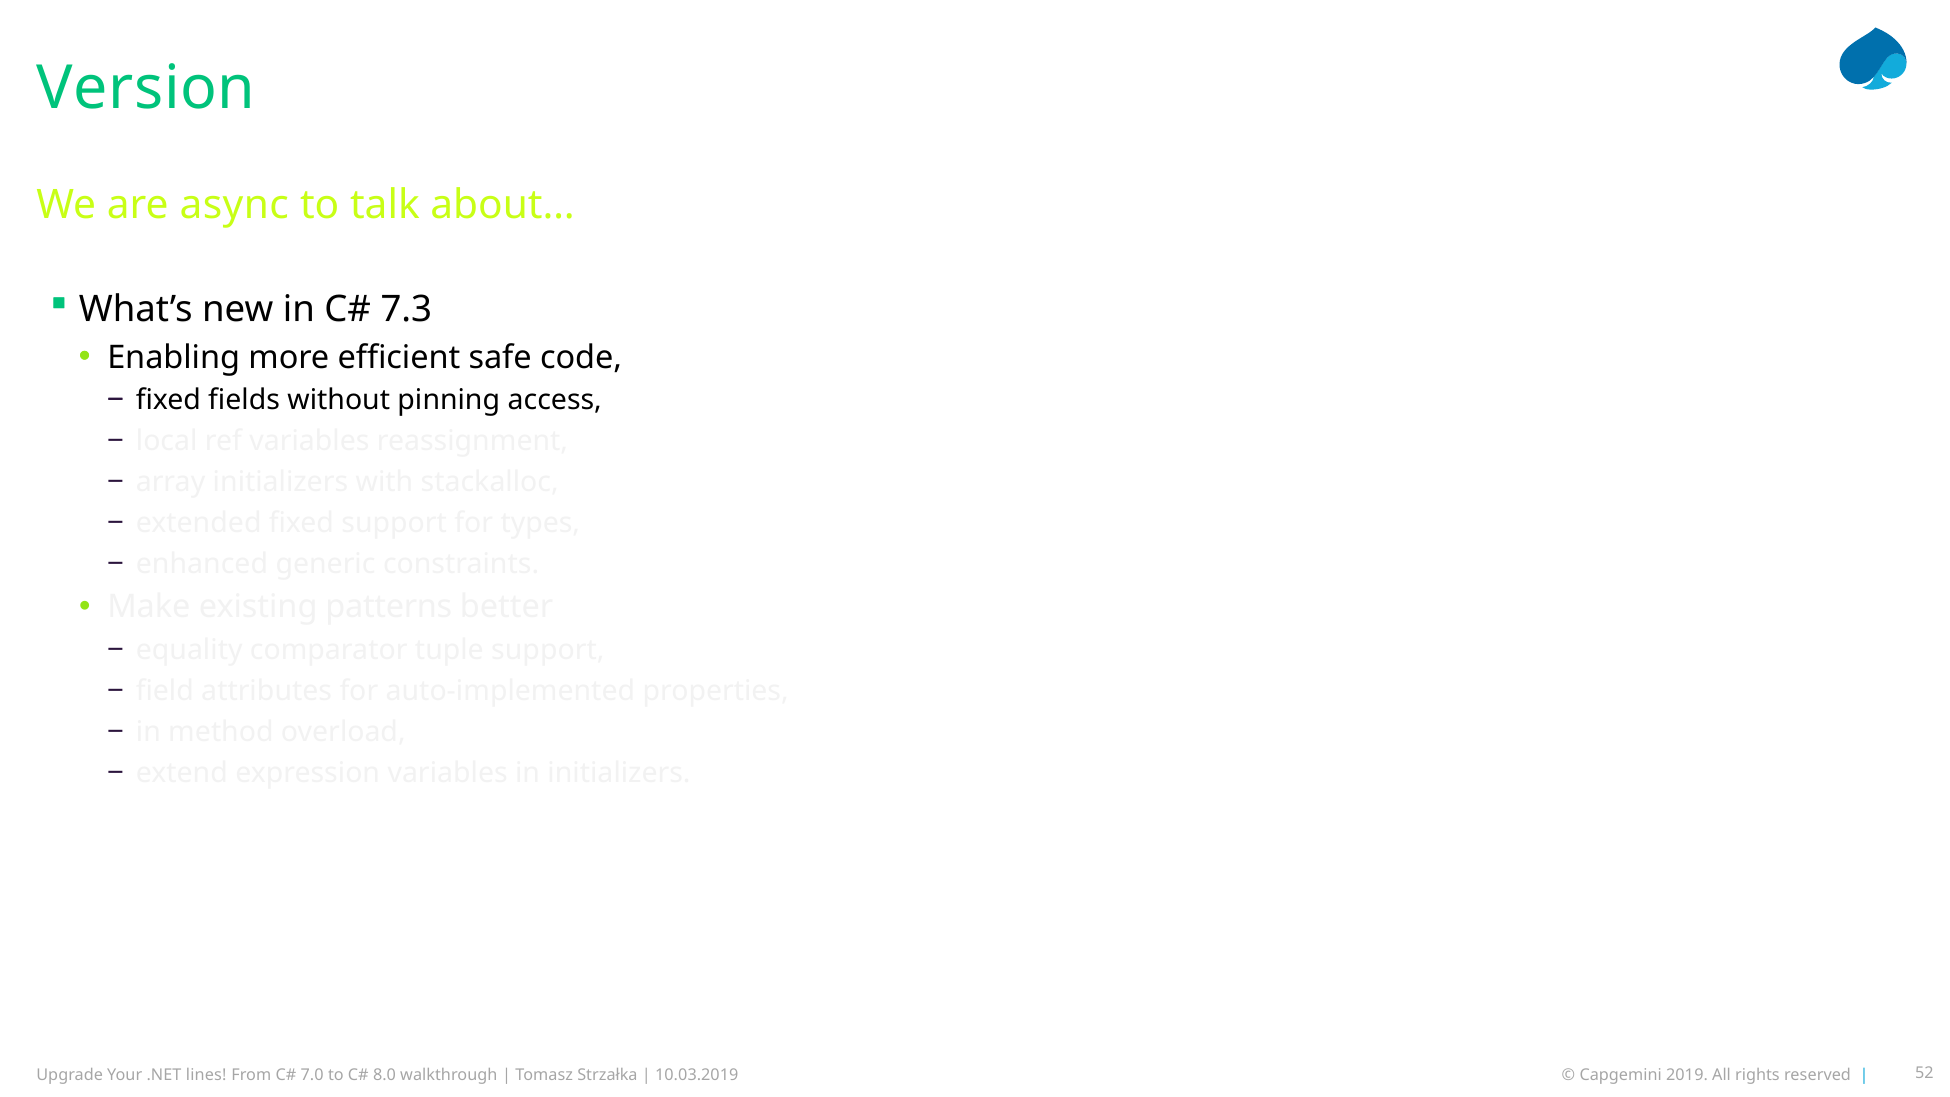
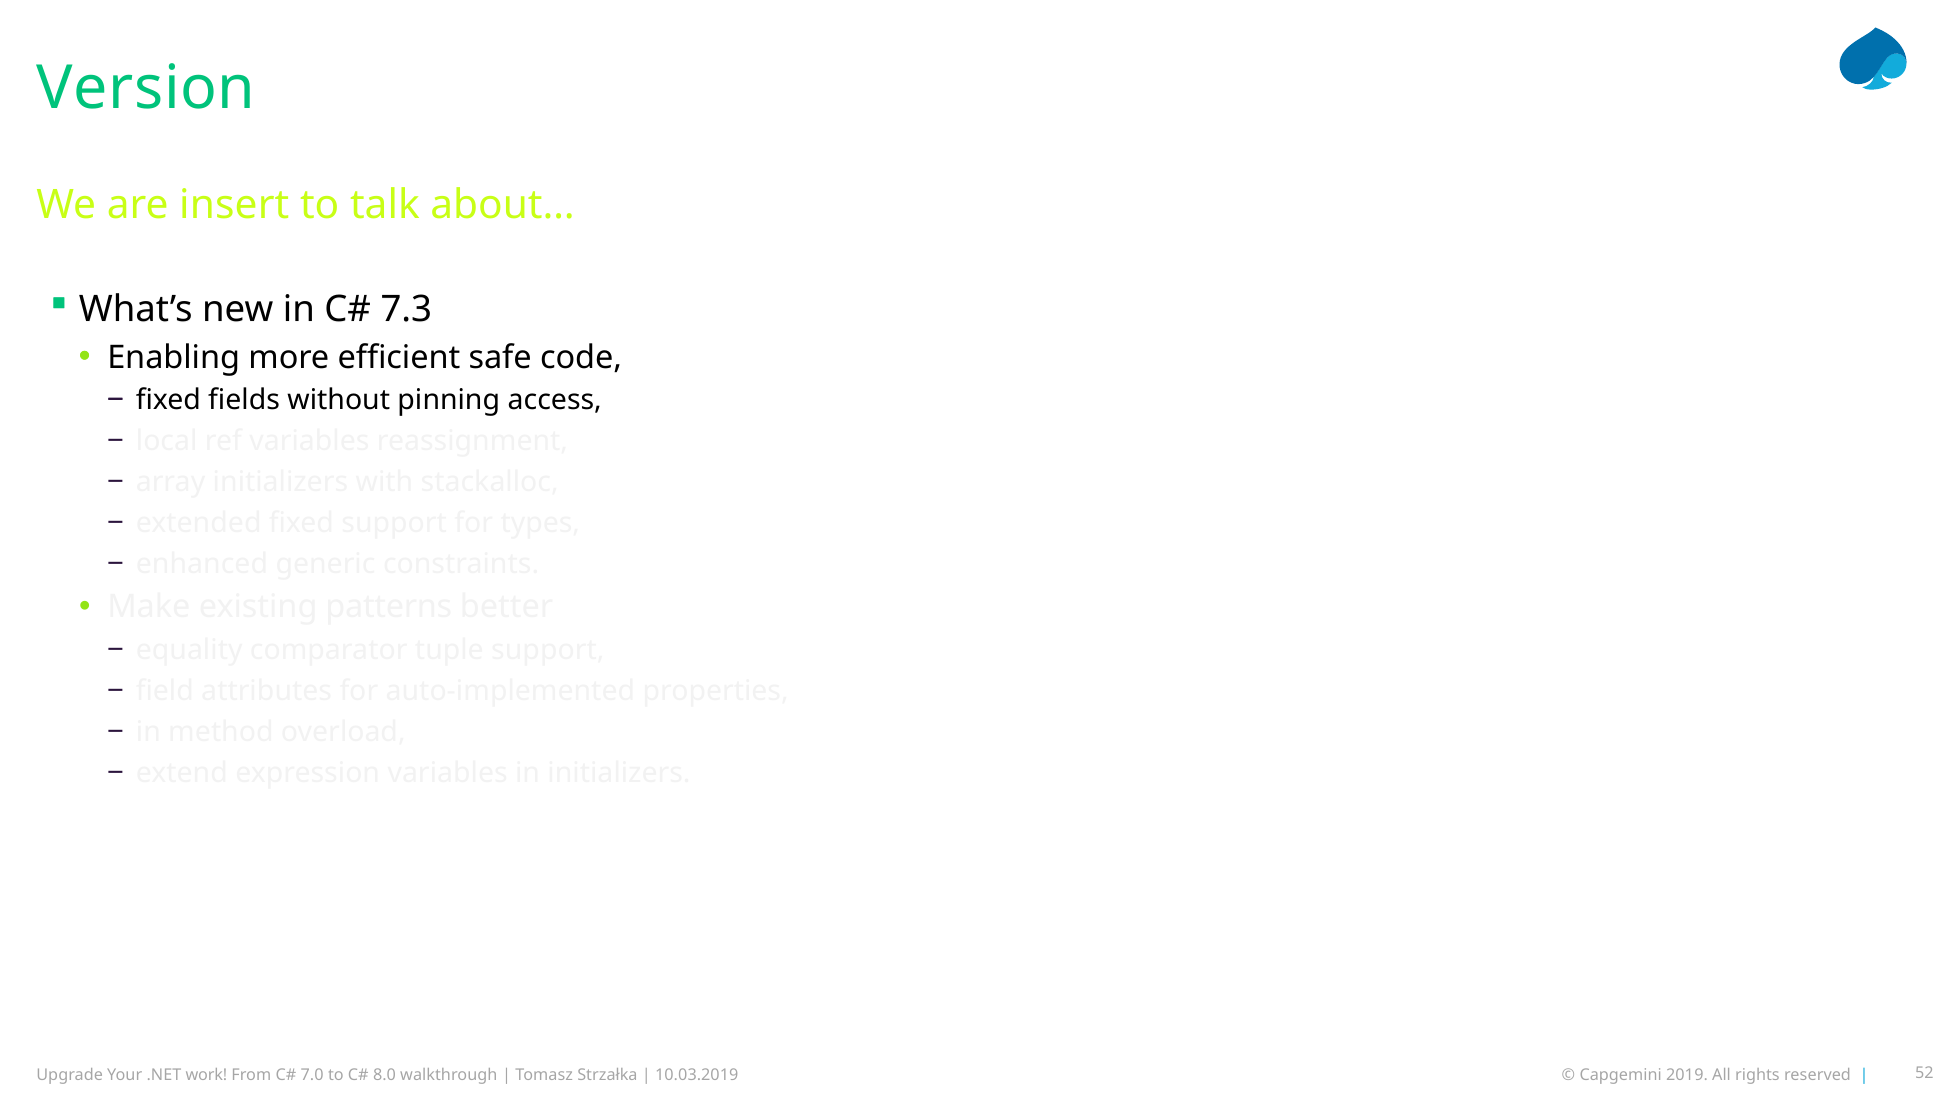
async: async -> insert
lines: lines -> work
